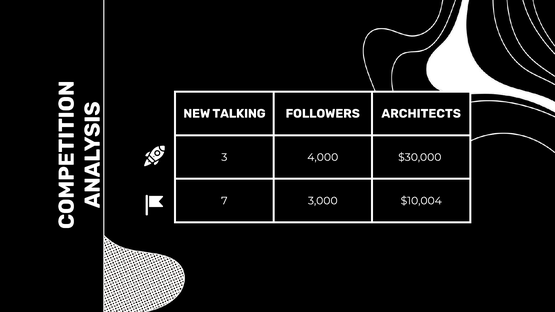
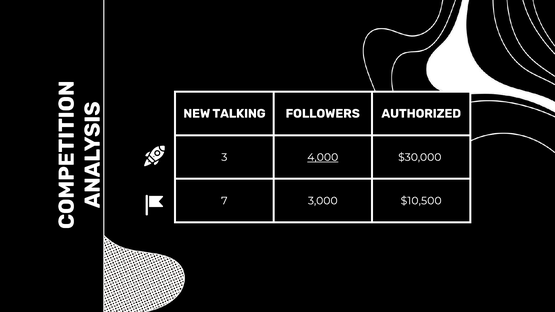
ARCHITECTS: ARCHITECTS -> AUTHORIZED
4,000 underline: none -> present
$10,004: $10,004 -> $10,500
